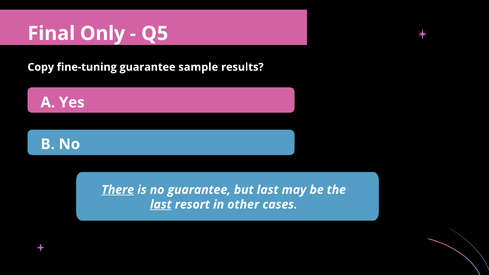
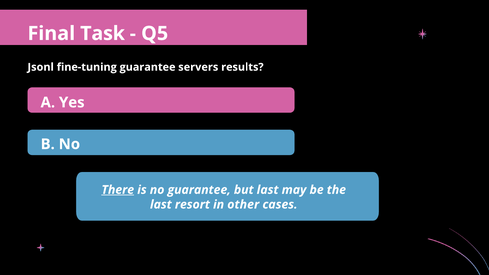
Only: Only -> Task
Copy: Copy -> Jsonl
sample: sample -> servers
last at (161, 205) underline: present -> none
